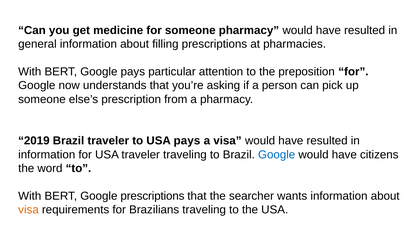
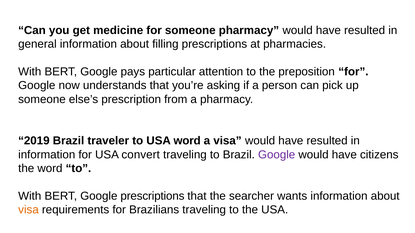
USA pays: pays -> word
USA traveler: traveler -> convert
Google at (277, 155) colour: blue -> purple
